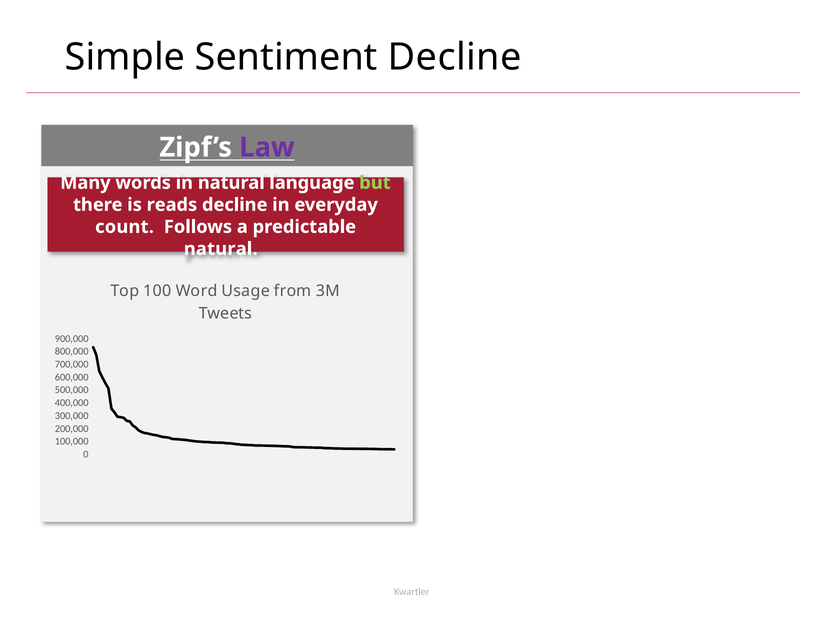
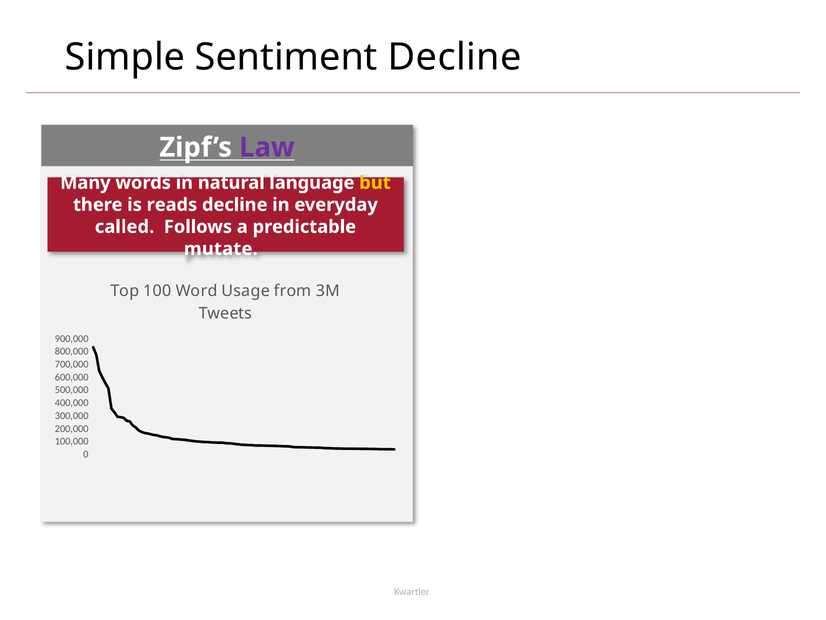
but colour: light green -> yellow
count: count -> called
natural at (221, 249): natural -> mutate
